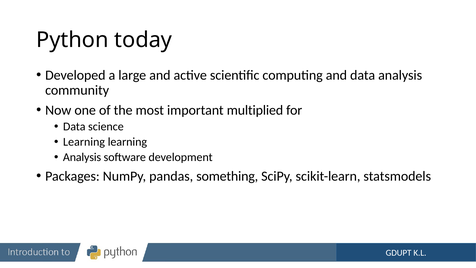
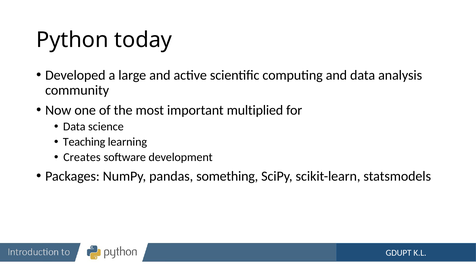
Learning at (84, 142): Learning -> Teaching
Analysis at (82, 157): Analysis -> Creates
